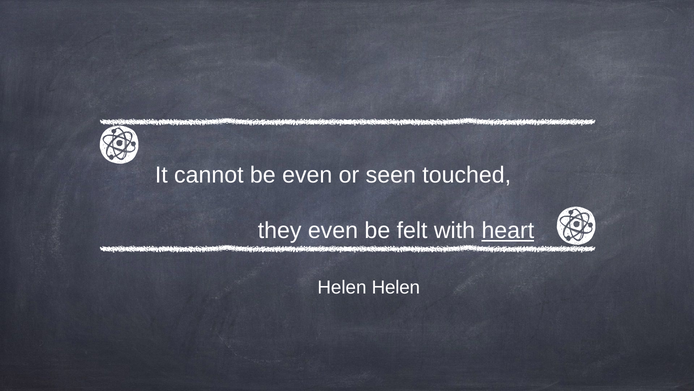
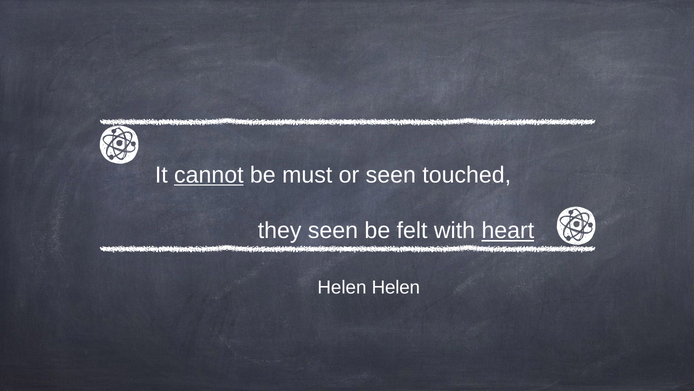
cannot underline: none -> present
be even: even -> must
they even: even -> seen
